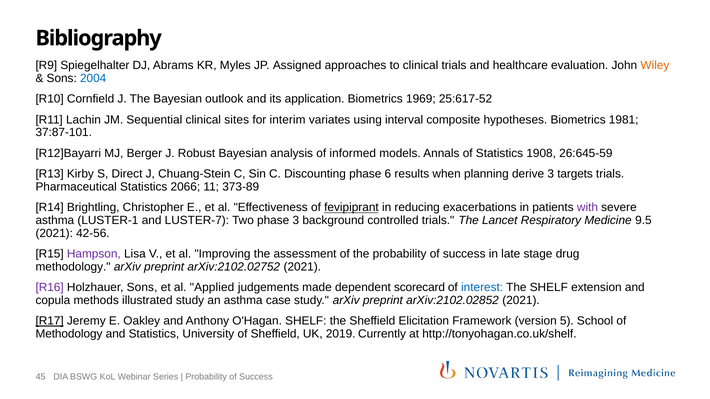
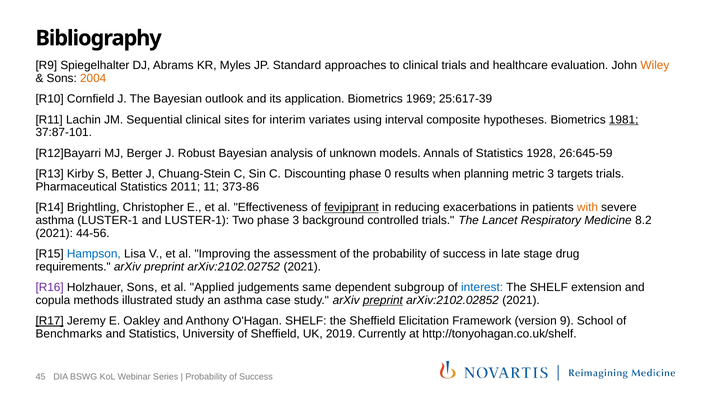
Assigned: Assigned -> Standard
2004 colour: blue -> orange
25:617-52: 25:617-52 -> 25:617-39
1981 underline: none -> present
informed: informed -> unknown
1908: 1908 -> 1928
Direct: Direct -> Better
6: 6 -> 0
derive: derive -> metric
2066: 2066 -> 2011
373-89: 373-89 -> 373-86
with colour: purple -> orange
and LUSTER-7: LUSTER-7 -> LUSTER-1
9.5: 9.5 -> 8.2
42-56: 42-56 -> 44-56
Hampson colour: purple -> blue
methodology at (73, 267): methodology -> requirements
made: made -> same
scorecard: scorecard -> subgroup
preprint at (383, 300) underline: none -> present
5: 5 -> 9
Methodology at (69, 334): Methodology -> Benchmarks
